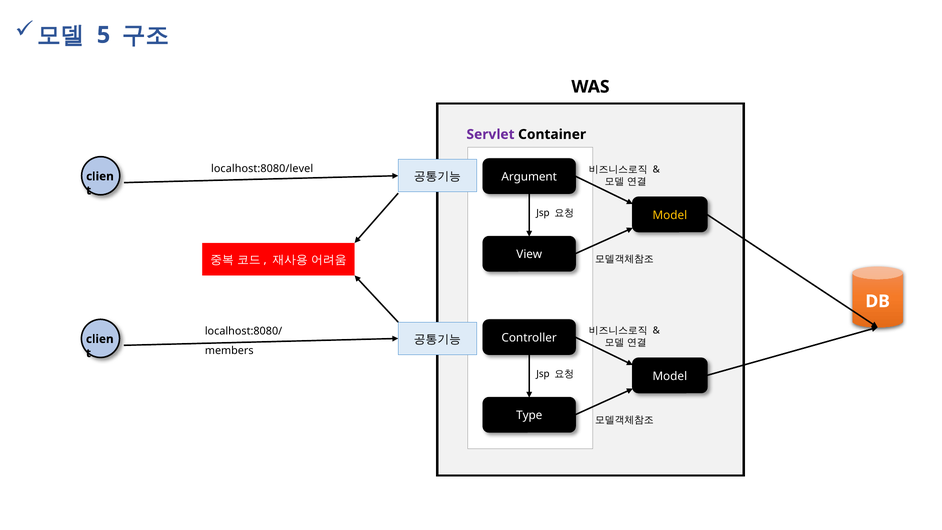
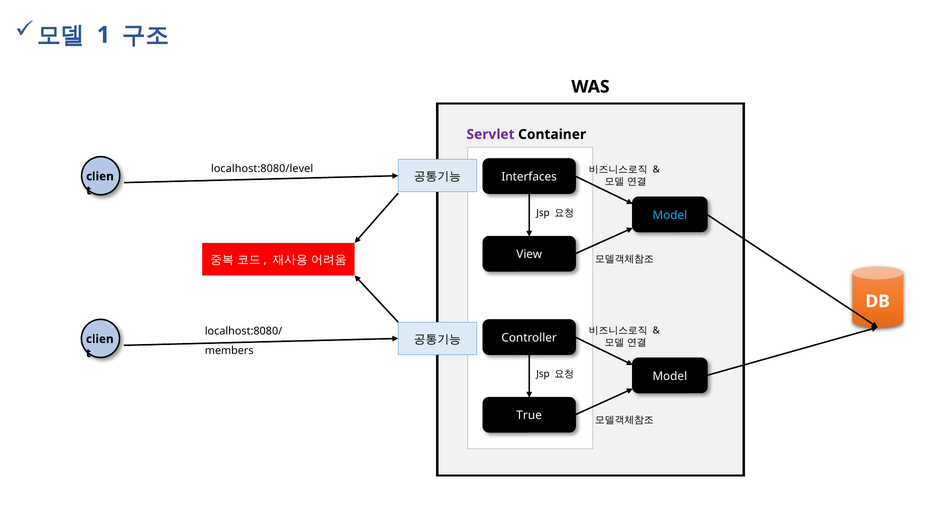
5: 5 -> 1
Argument: Argument -> Interfaces
Model at (670, 215) colour: yellow -> light blue
Type: Type -> True
